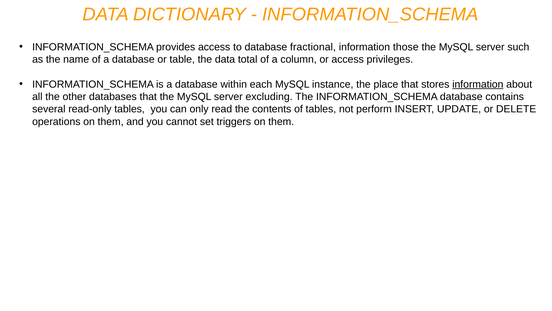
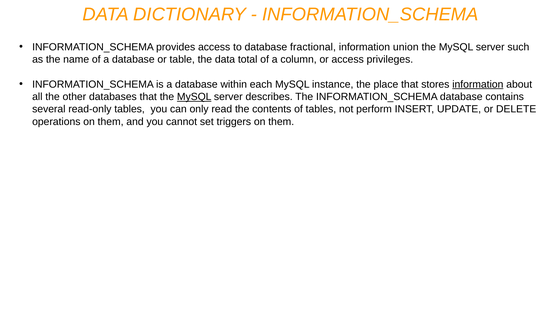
those: those -> union
MySQL at (194, 97) underline: none -> present
excluding: excluding -> describes
